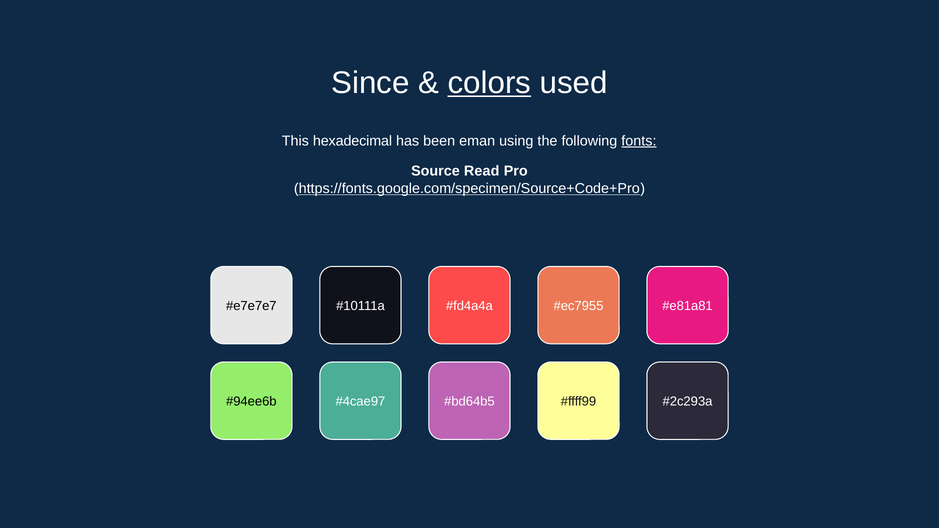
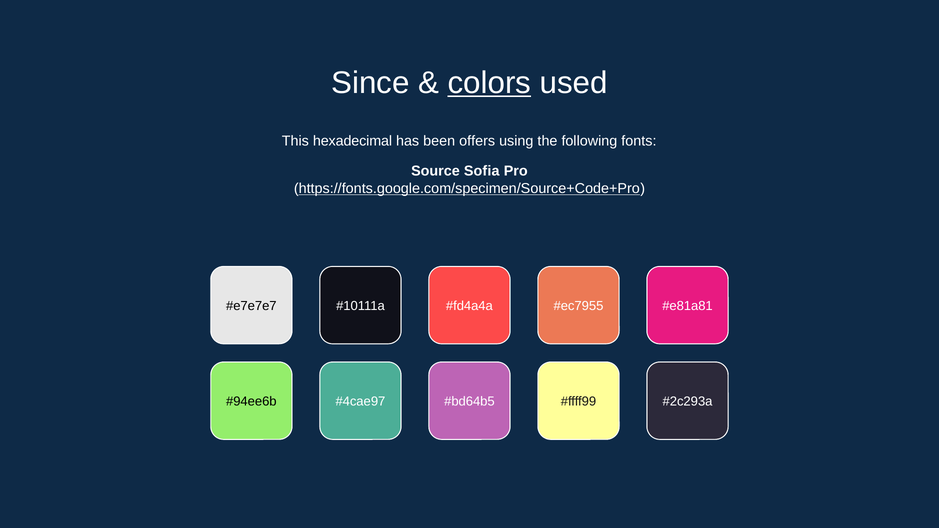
eman: eman -> offers
fonts underline: present -> none
Read: Read -> Sofia
